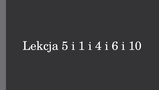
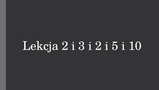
Lekcja 5: 5 -> 2
1: 1 -> 3
i 4: 4 -> 2
6: 6 -> 5
